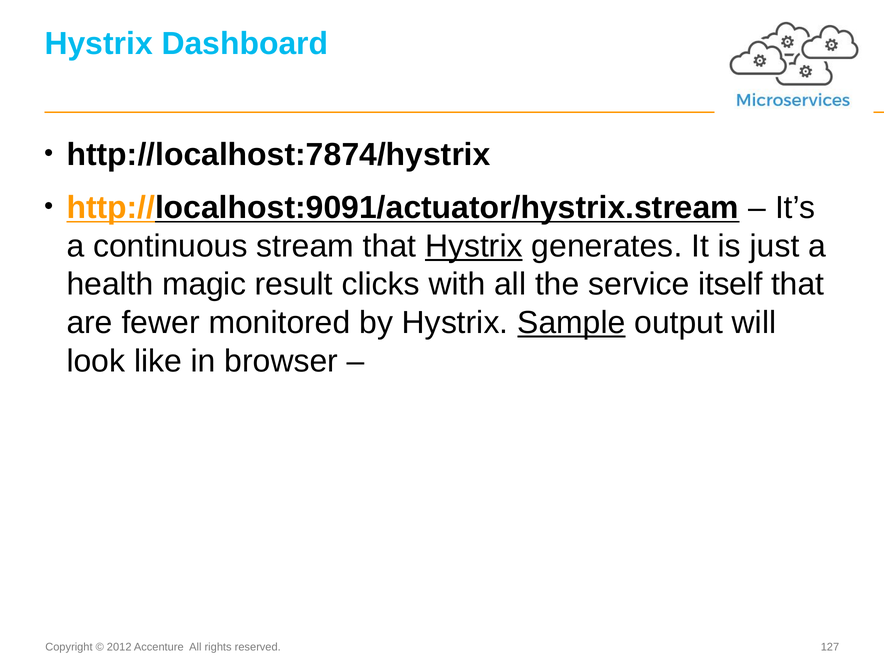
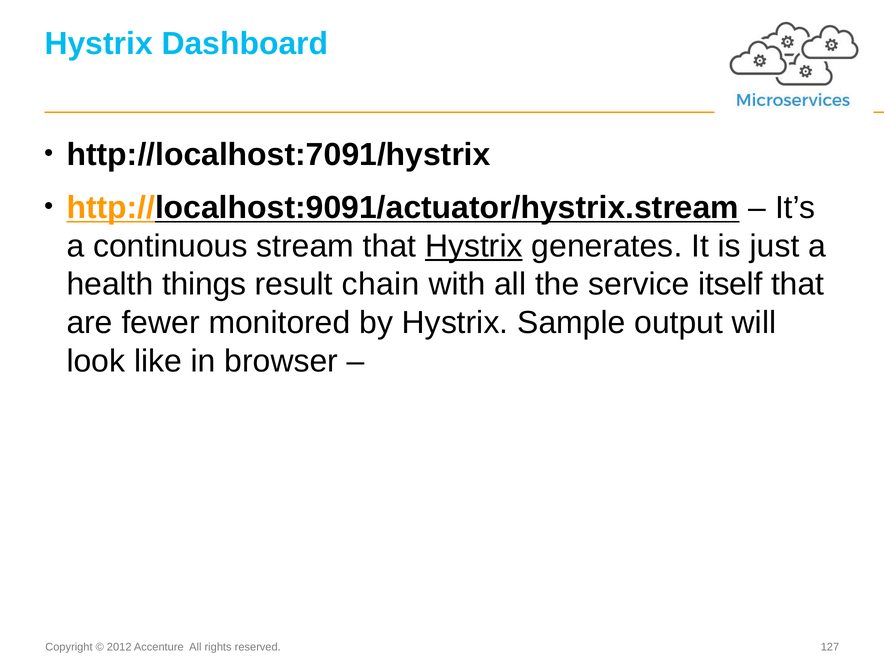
http://localhost:7874/hystrix: http://localhost:7874/hystrix -> http://localhost:7091/hystrix
magic: magic -> things
clicks: clicks -> chain
Sample underline: present -> none
